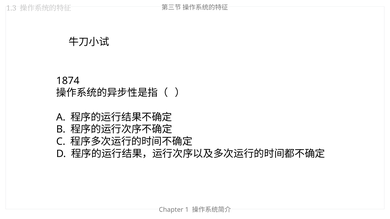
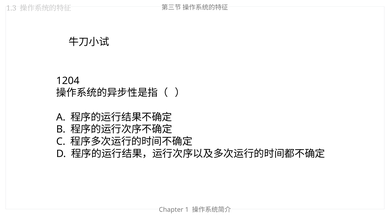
1874: 1874 -> 1204
